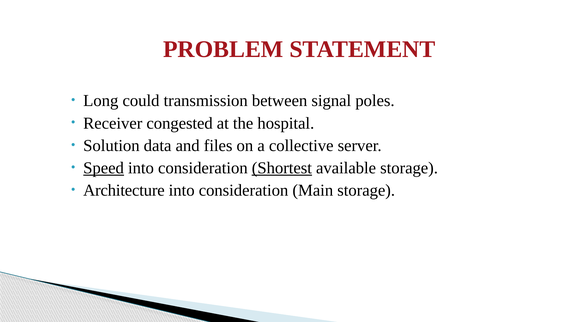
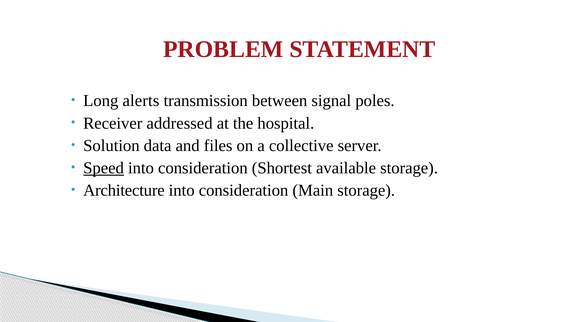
could: could -> alerts
congested: congested -> addressed
Shortest underline: present -> none
